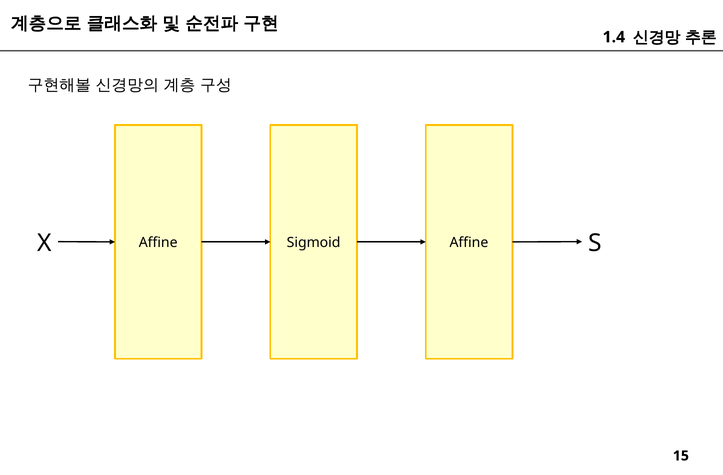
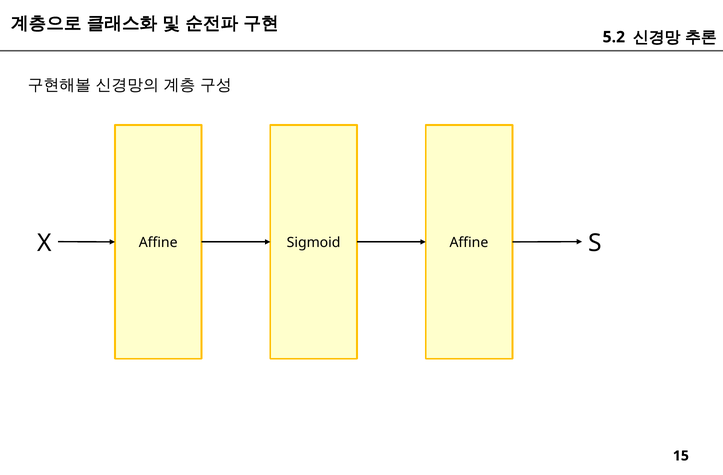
1.4: 1.4 -> 5.2
